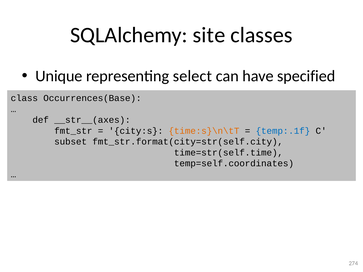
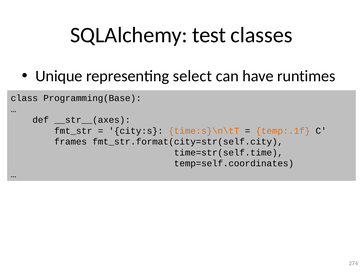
site: site -> test
specified: specified -> runtimes
Occurrences(Base: Occurrences(Base -> Programming(Base
temp:.1f colour: blue -> orange
subset: subset -> frames
